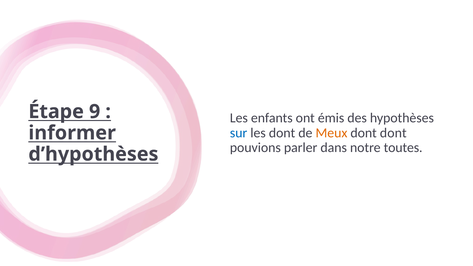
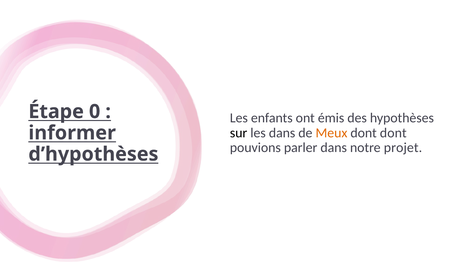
9: 9 -> 0
sur colour: blue -> black
les dont: dont -> dans
toutes: toutes -> projet
